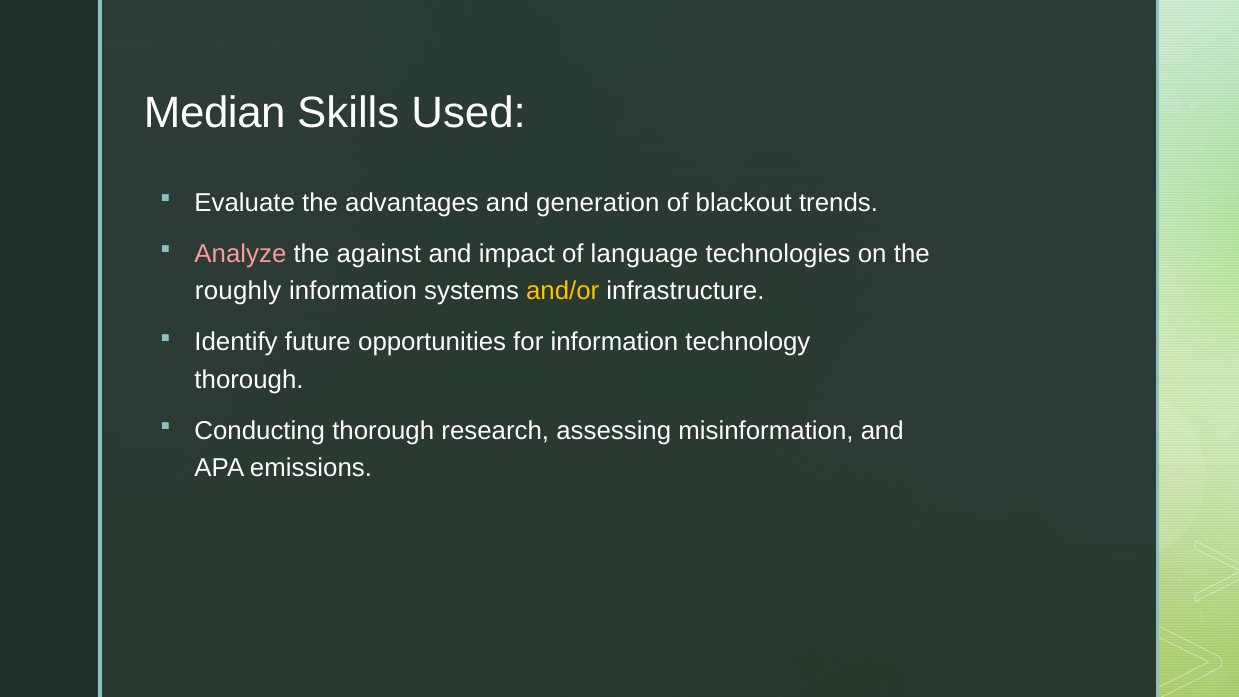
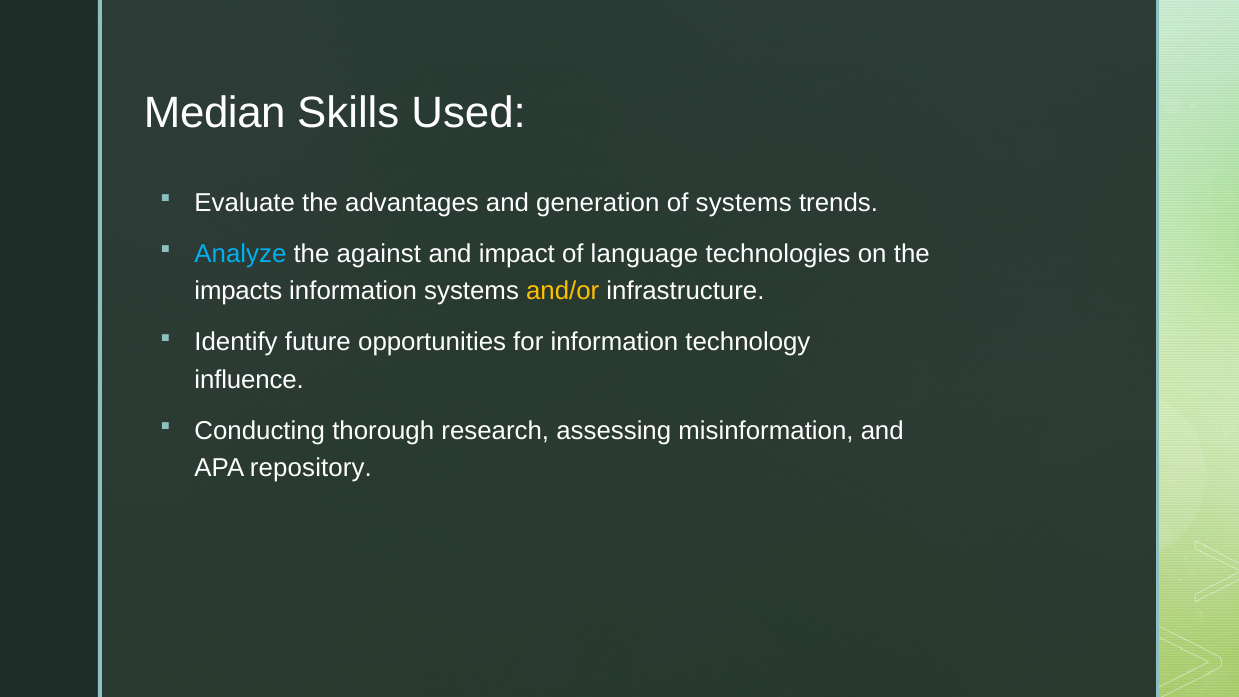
of blackout: blackout -> systems
Analyze colour: pink -> light blue
roughly: roughly -> impacts
thorough at (249, 380): thorough -> influence
emissions: emissions -> repository
